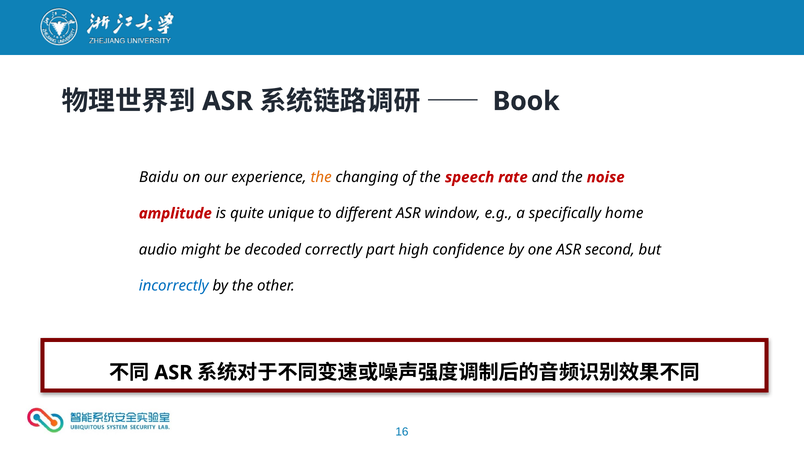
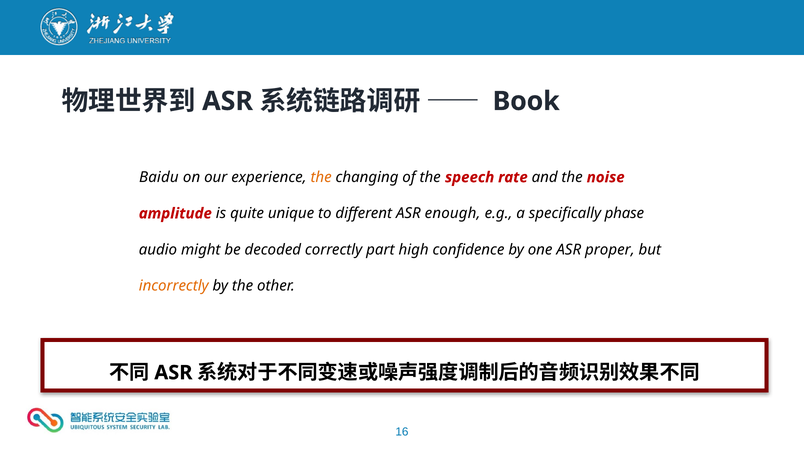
window: window -> enough
home: home -> phase
second: second -> proper
incorrectly colour: blue -> orange
